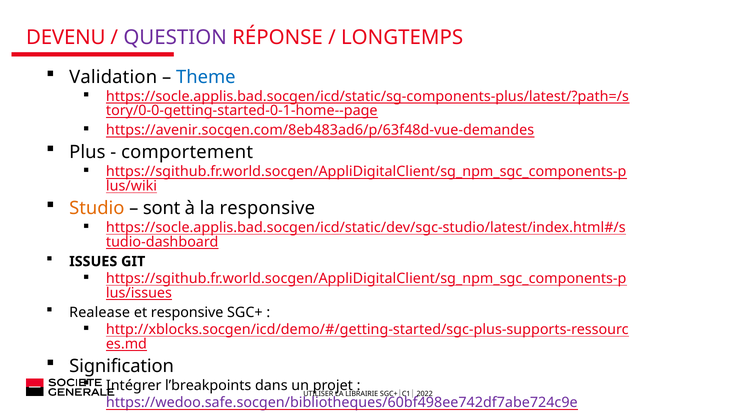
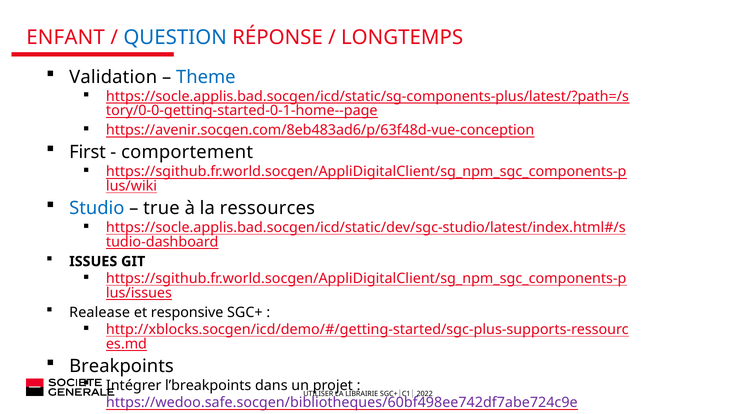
DEVENU: DEVENU -> ENFANT
QUESTION colour: purple -> blue
https://avenir.socgen.com/8eb483ad6/p/63f48d-vue-demandes: https://avenir.socgen.com/8eb483ad6/p/63f48d-vue-demandes -> https://avenir.socgen.com/8eb483ad6/p/63f48d-vue-conception
Plus: Plus -> First
Studio colour: orange -> blue
sont: sont -> true
la responsive: responsive -> ressources
Signification: Signification -> Breakpoints
